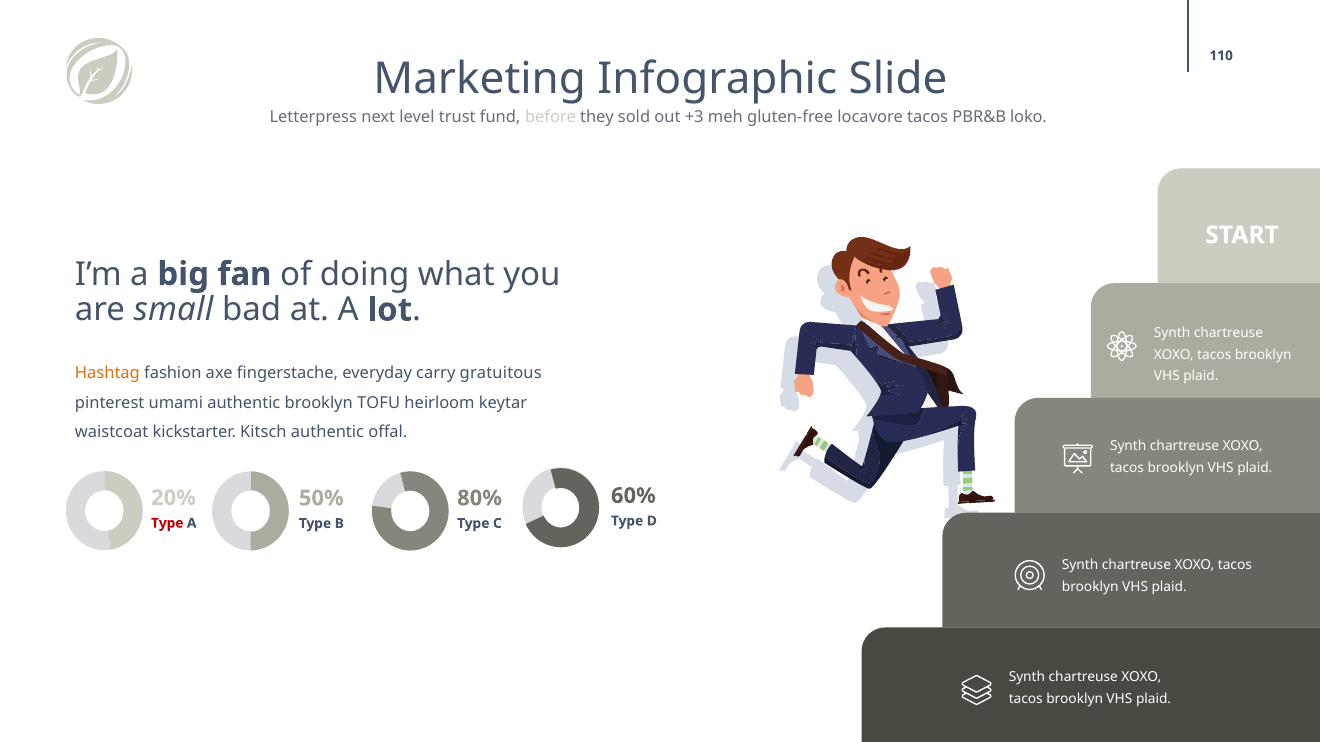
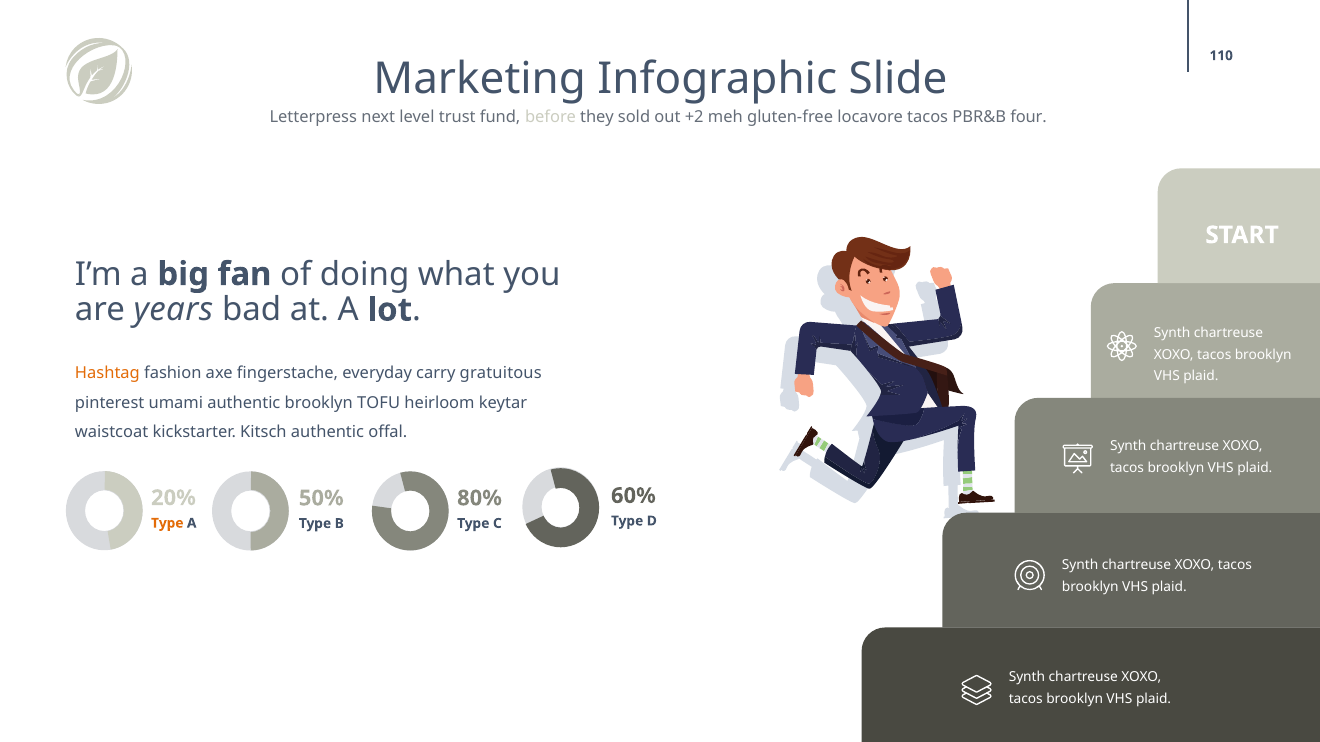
+3: +3 -> +2
loko: loko -> four
small: small -> years
Type at (167, 523) colour: red -> orange
